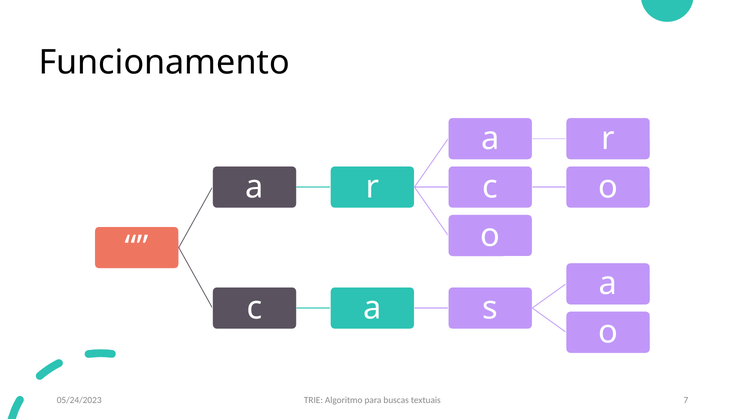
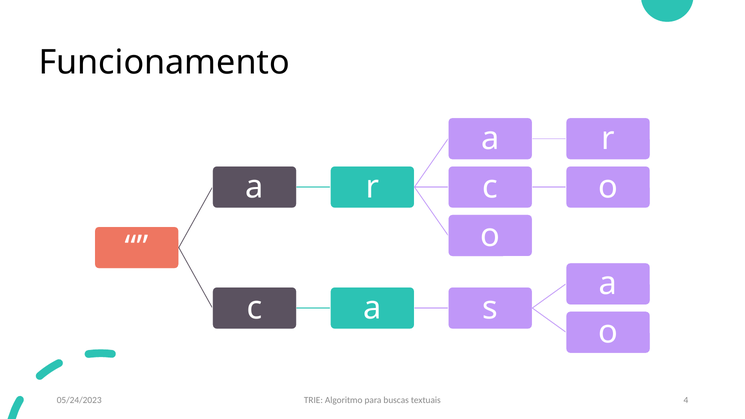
7: 7 -> 4
